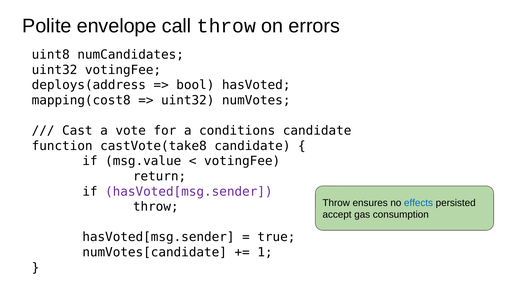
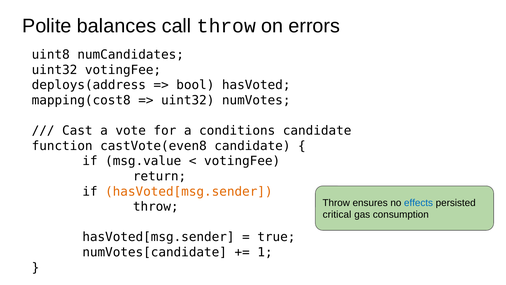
envelope: envelope -> balances
castVote(take8: castVote(take8 -> castVote(even8
hasVoted[msg.sender at (189, 191) colour: purple -> orange
accept: accept -> critical
